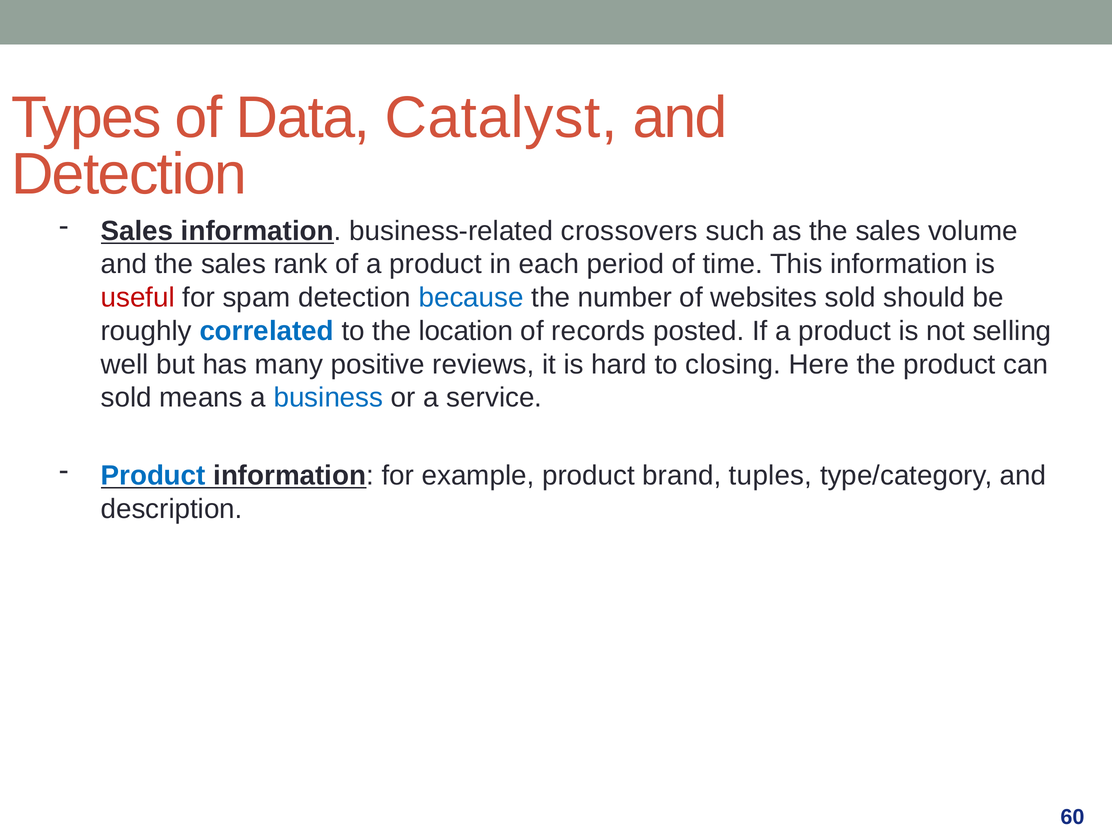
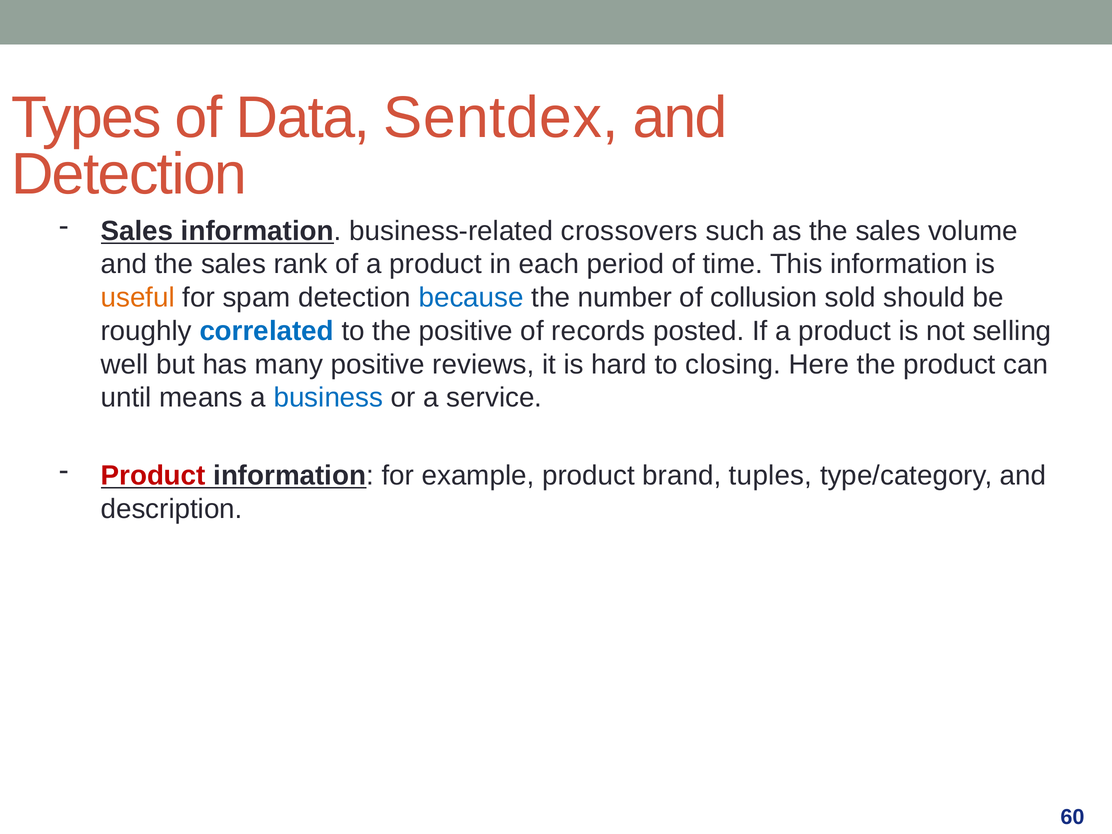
Catalyst: Catalyst -> Sentdex
useful colour: red -> orange
websites: websites -> collusion
the location: location -> positive
sold at (126, 398): sold -> until
Product at (153, 476) colour: blue -> red
